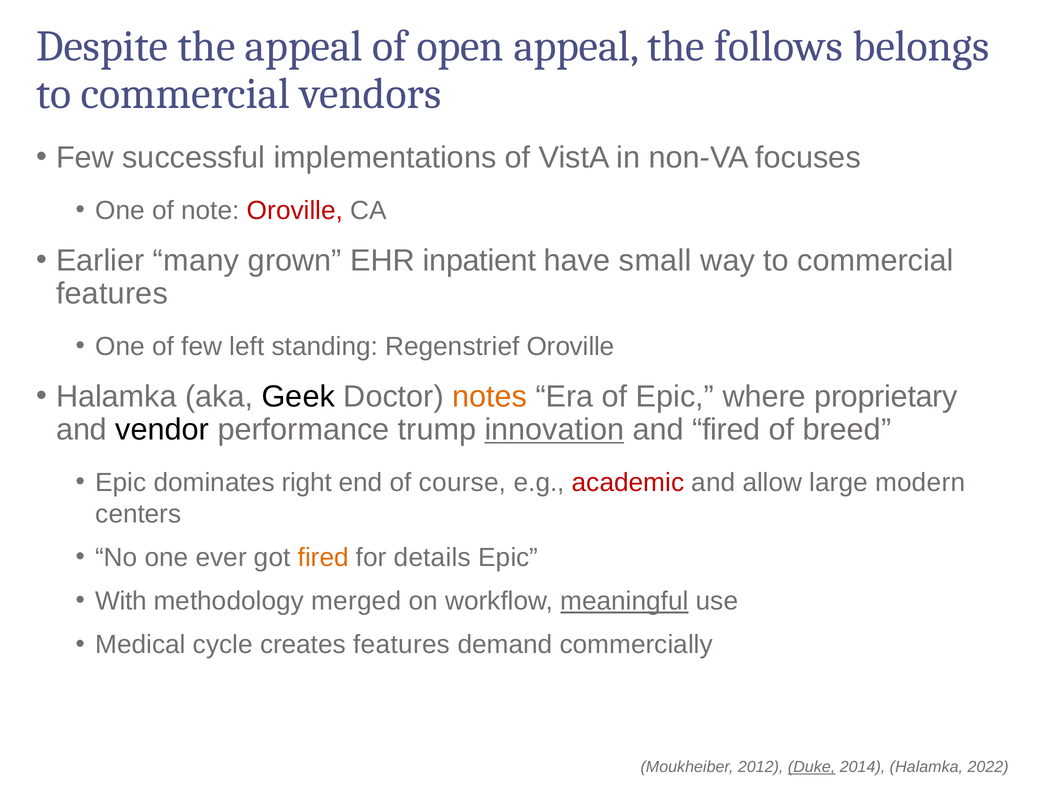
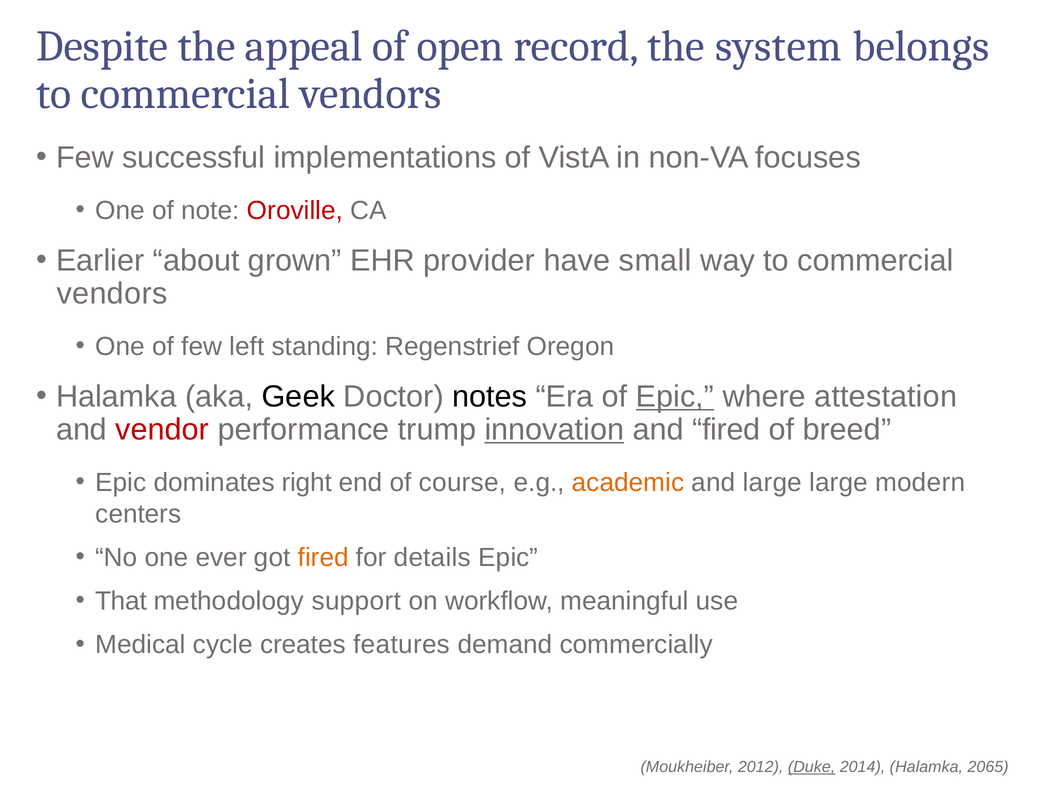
open appeal: appeal -> record
follows: follows -> system
many: many -> about
inpatient: inpatient -> provider
features at (112, 293): features -> vendors
Regenstrief Oroville: Oroville -> Oregon
notes colour: orange -> black
Epic at (675, 396) underline: none -> present
proprietary: proprietary -> attestation
vendor colour: black -> red
academic colour: red -> orange
and allow: allow -> large
With: With -> That
merged: merged -> support
meaningful underline: present -> none
2022: 2022 -> 2065
